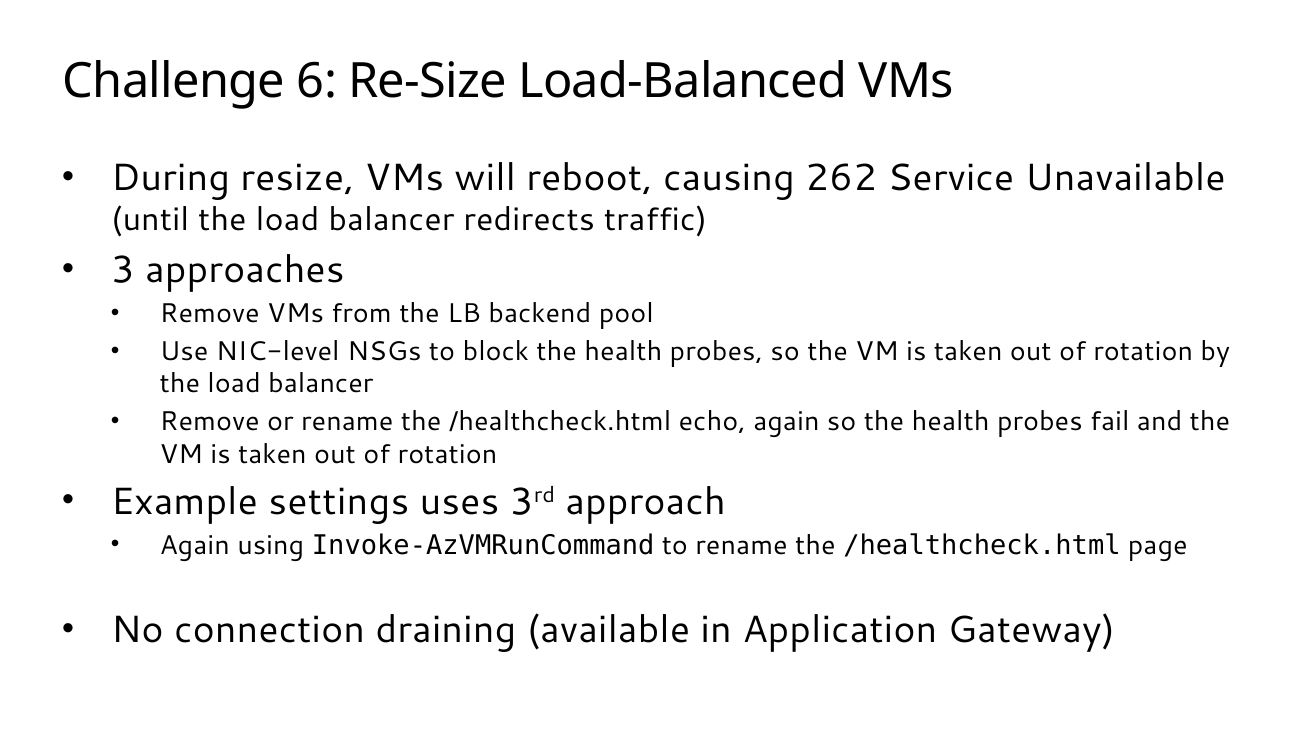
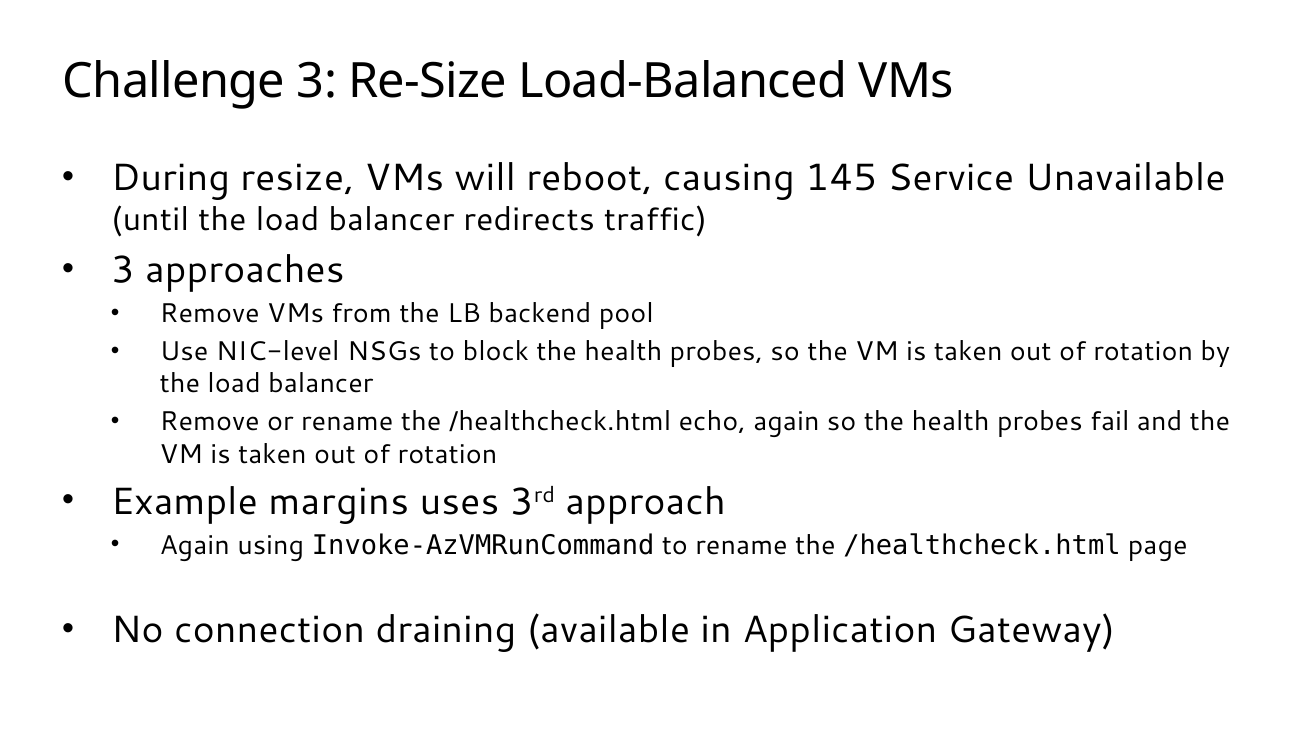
Challenge 6: 6 -> 3
262: 262 -> 145
settings: settings -> margins
